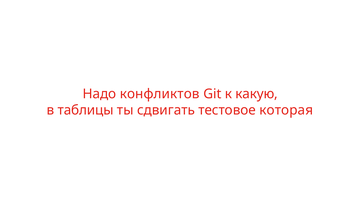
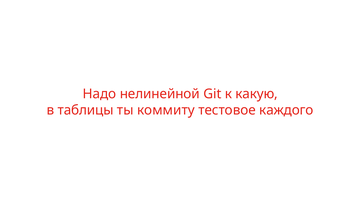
конфликтов: конфликтов -> нелинейной
сдвигать: сдвигать -> коммиту
которая: которая -> каждого
